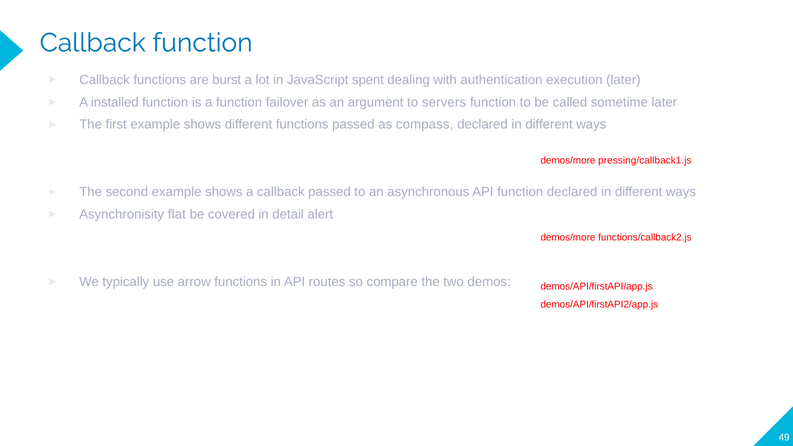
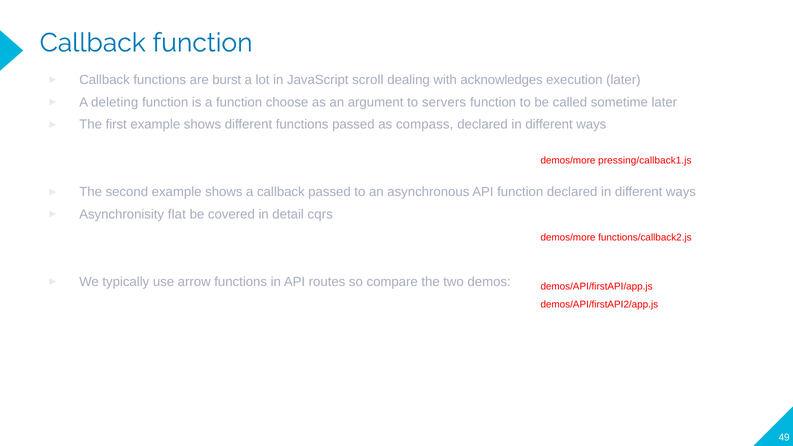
spent: spent -> scroll
authentication: authentication -> acknowledges
installed: installed -> deleting
failover: failover -> choose
alert: alert -> cqrs
